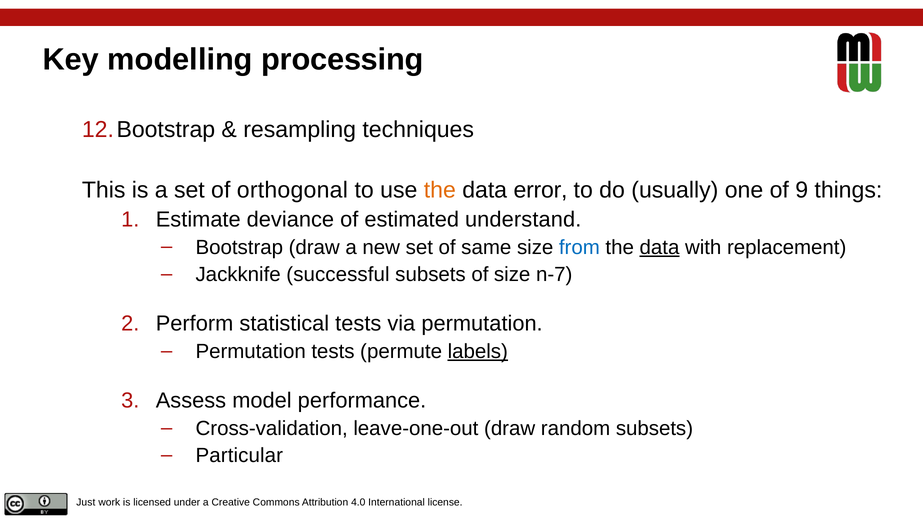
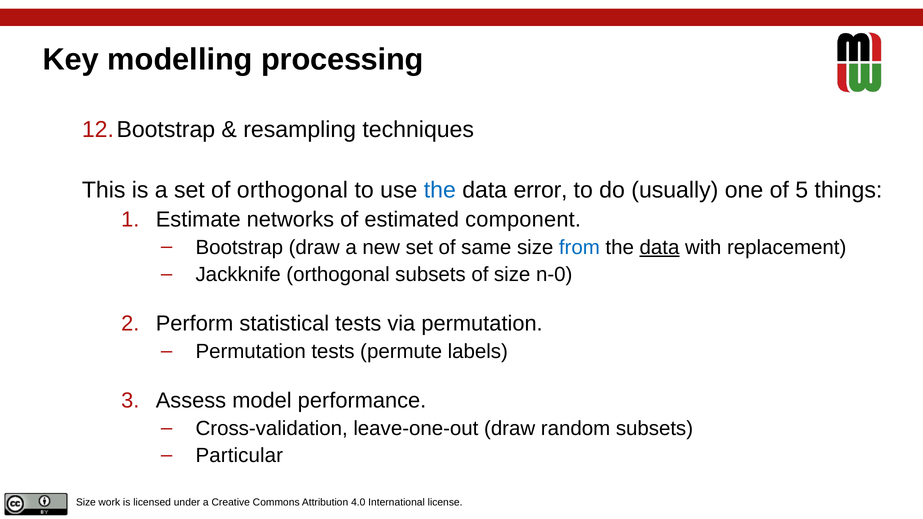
the at (440, 190) colour: orange -> blue
9: 9 -> 5
deviance: deviance -> networks
understand: understand -> component
Jackknife successful: successful -> orthogonal
n-7: n-7 -> n-0
labels underline: present -> none
Just at (86, 502): Just -> Size
